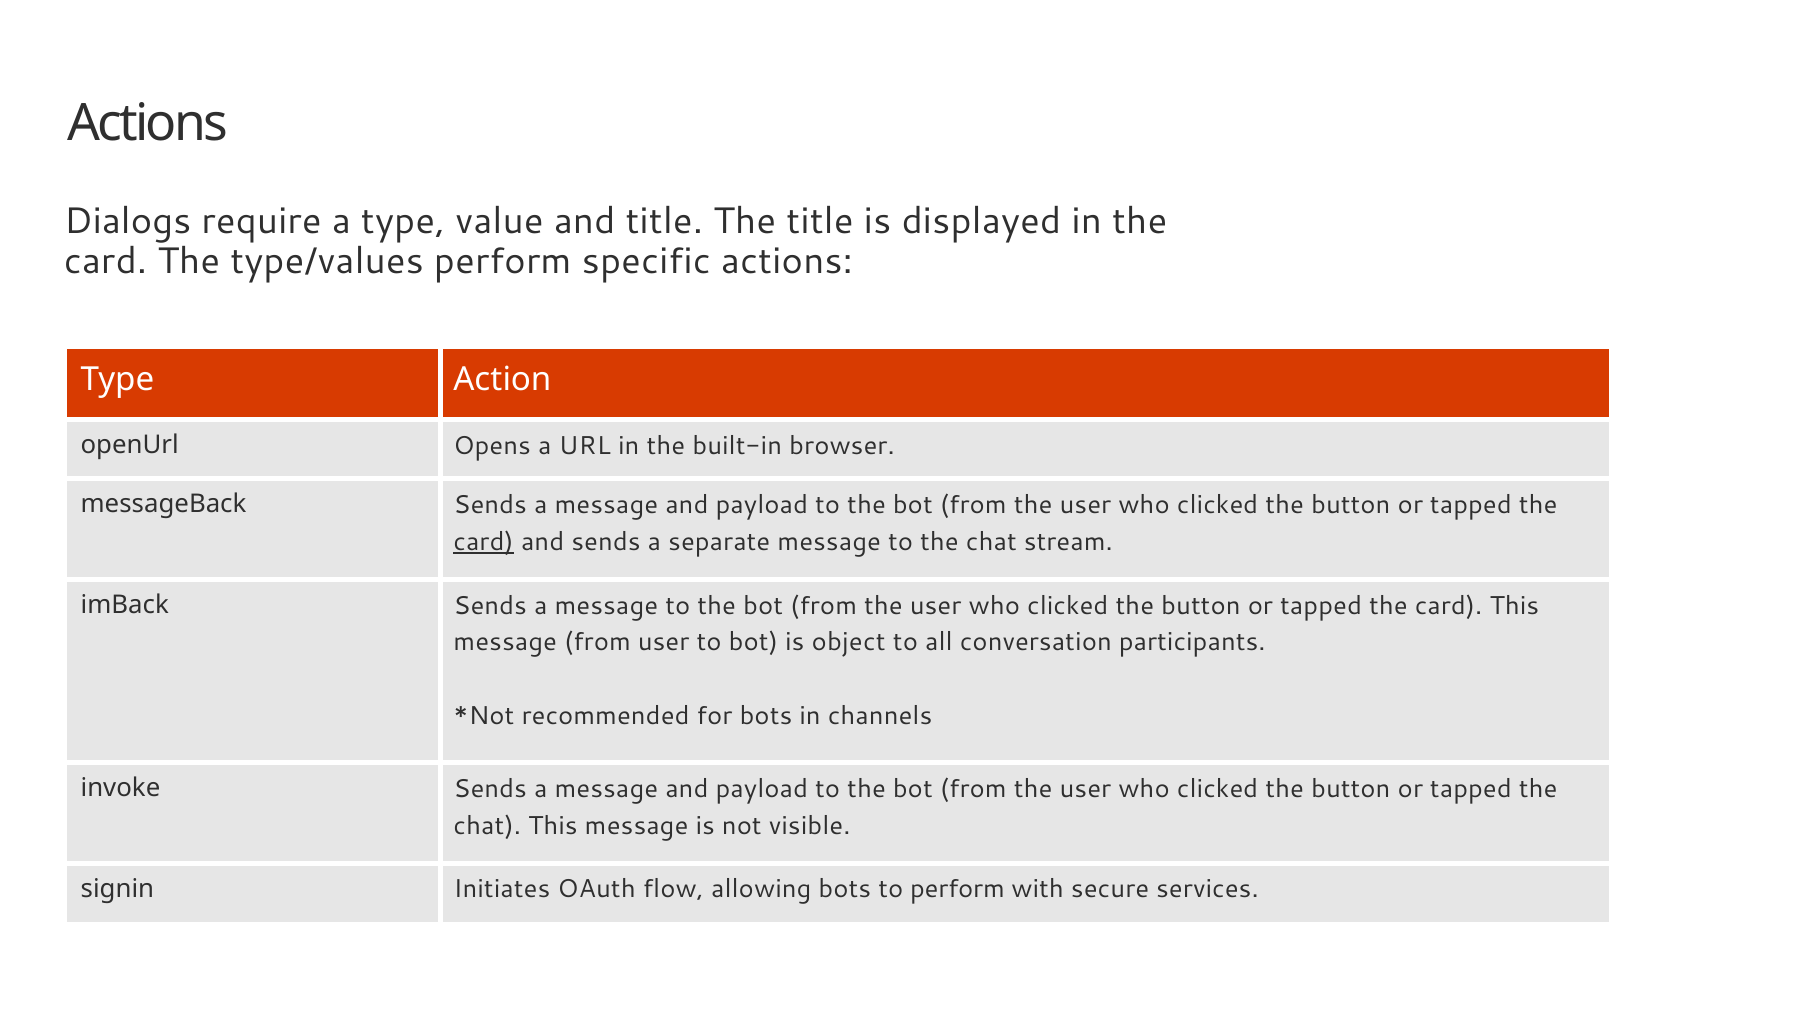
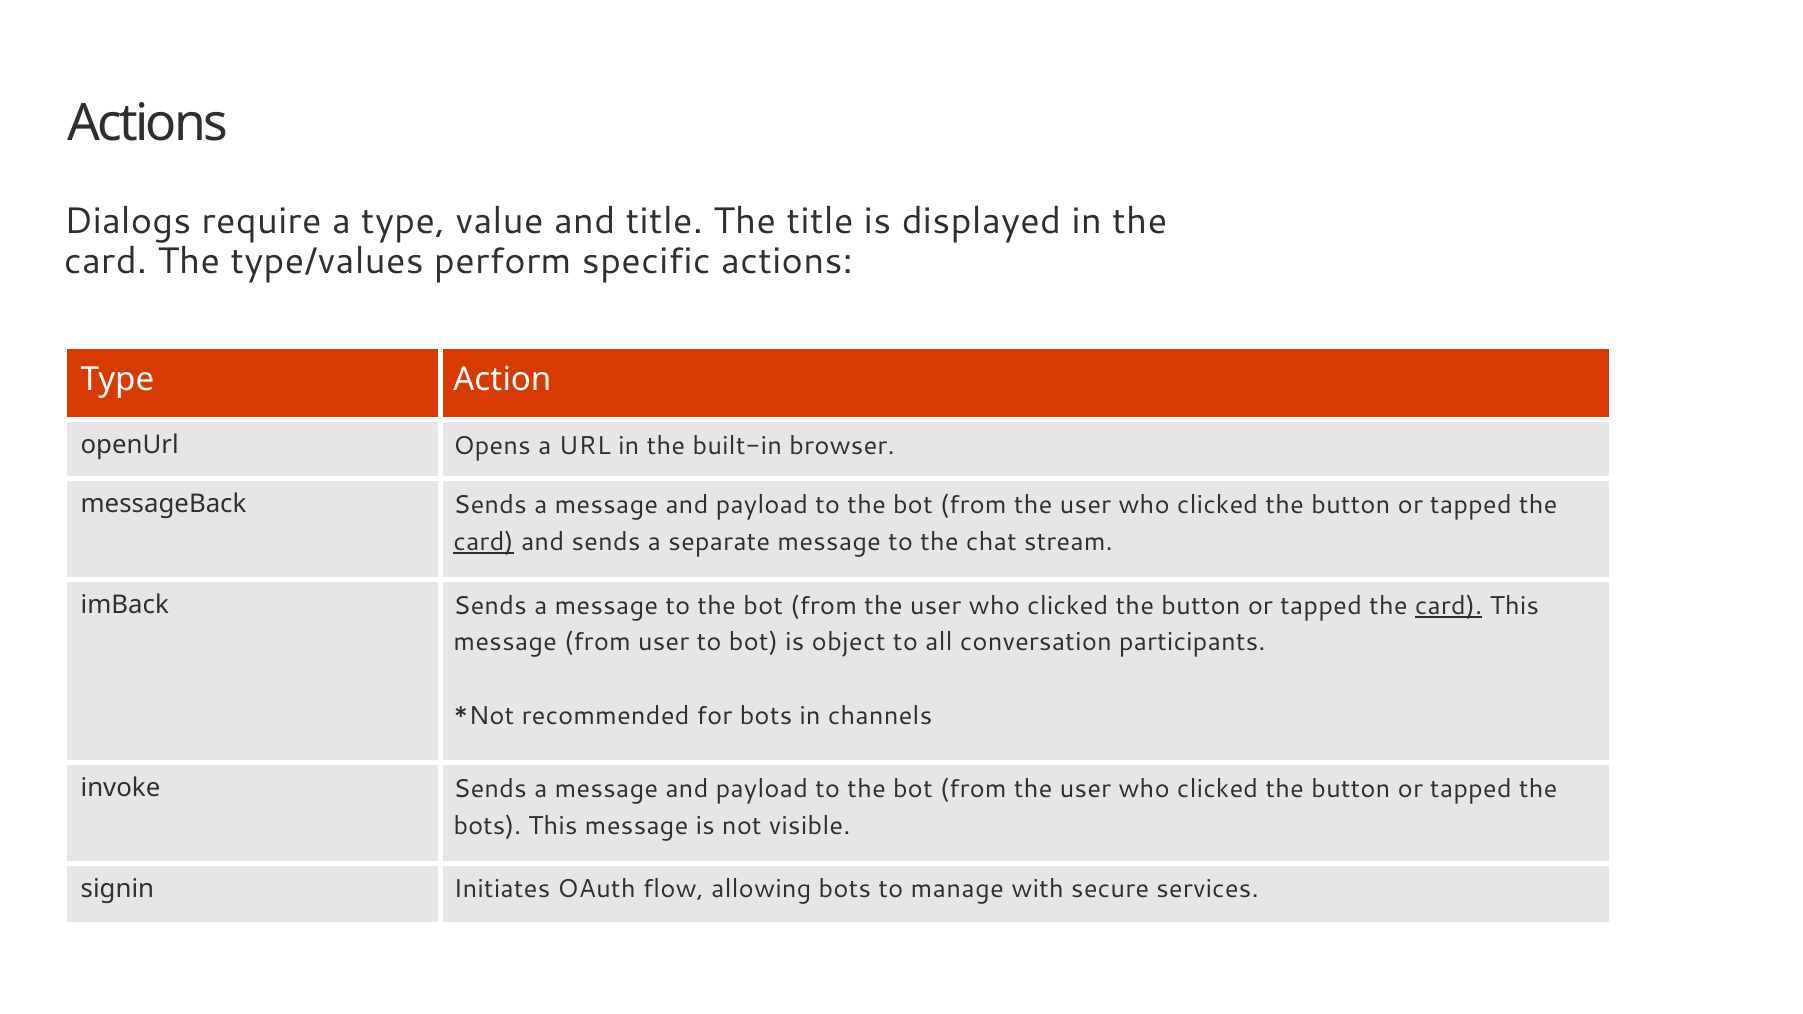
card at (1449, 606) underline: none -> present
chat at (487, 826): chat -> bots
to perform: perform -> manage
